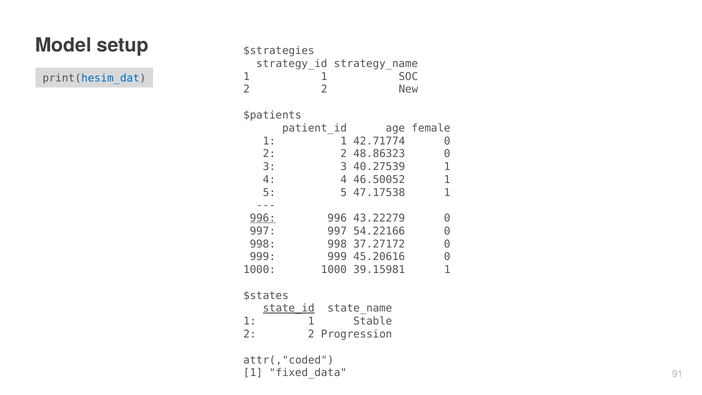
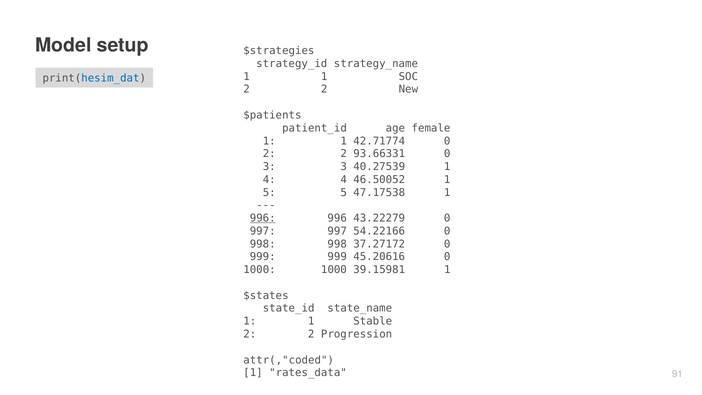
48.86323: 48.86323 -> 93.66331
state_id underline: present -> none
fixed_data: fixed_data -> rates_data
